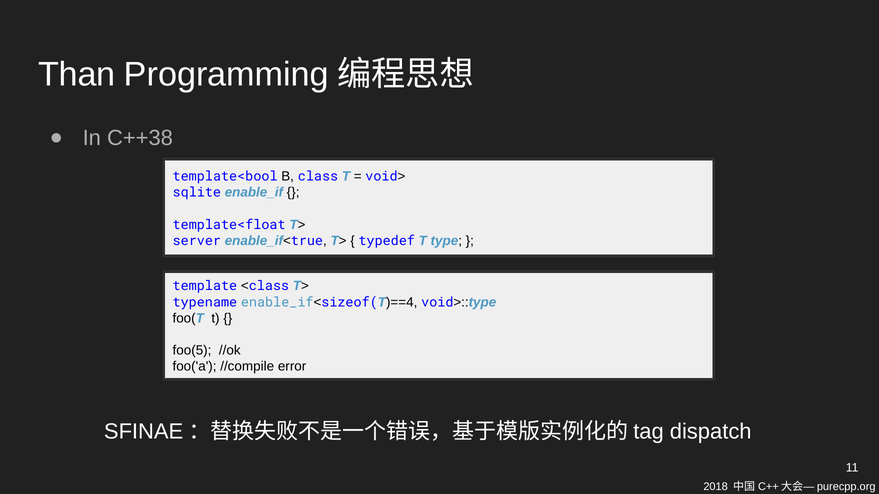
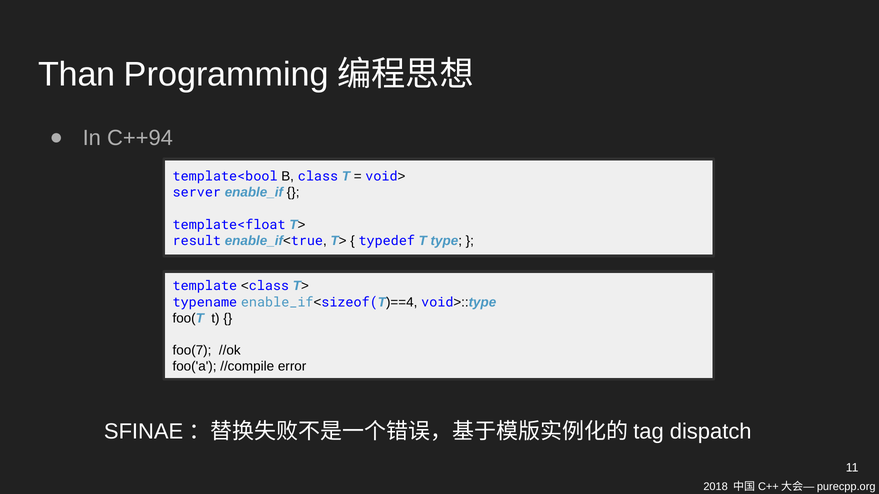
C++38: C++38 -> C++94
sqlite: sqlite -> server
server: server -> result
foo(5: foo(5 -> foo(7
